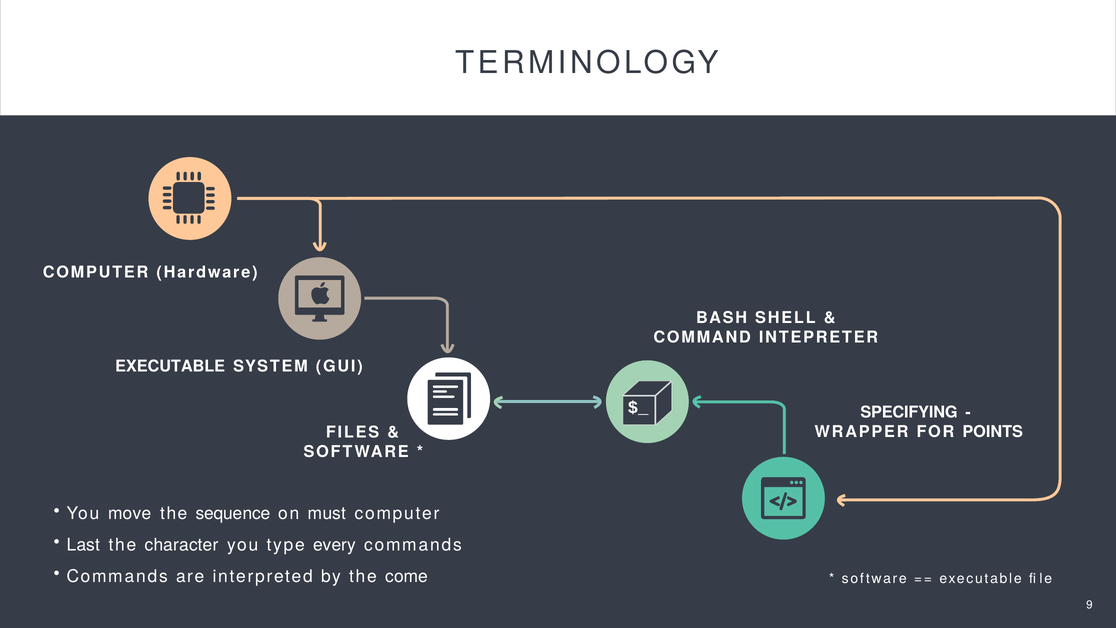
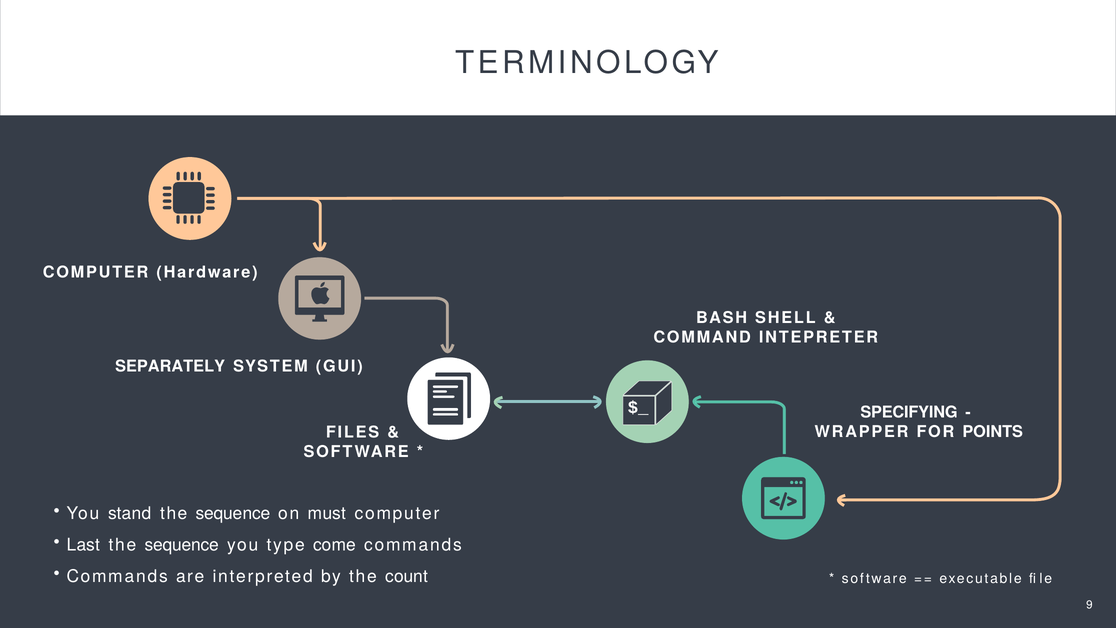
EXECUTABLE at (170, 367): EXECUTABLE -> SEPARATELY
move: move -> stand
character at (182, 545): character -> sequence
every: every -> come
come: come -> count
